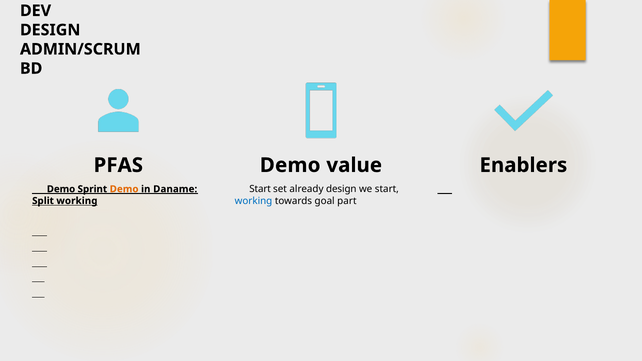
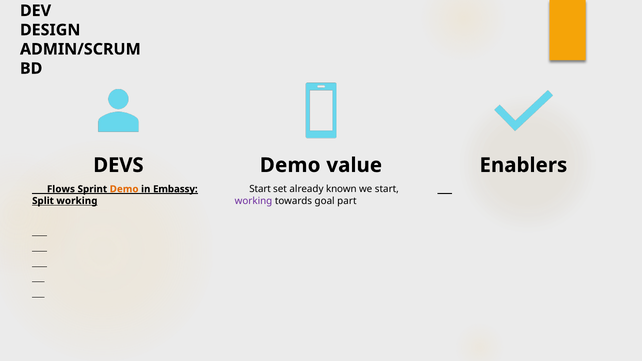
PFAS: PFAS -> DEVS
Demo at (61, 189): Demo -> Flows
Daname: Daname -> Embassy
already design: design -> known
working at (253, 201) colour: blue -> purple
